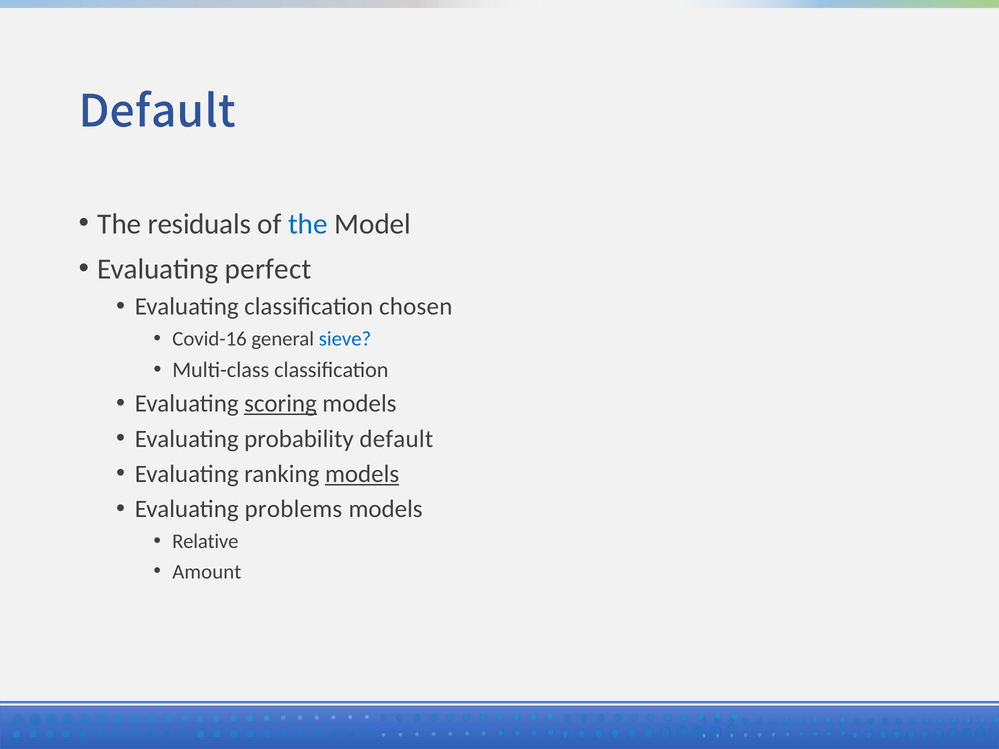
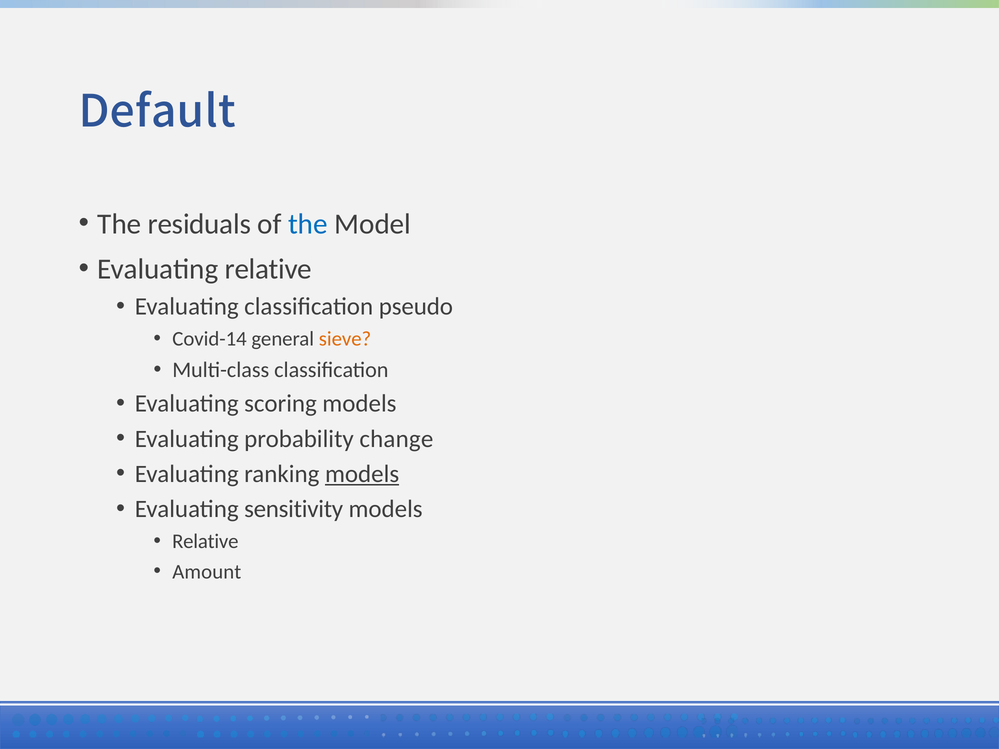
Evaluating perfect: perfect -> relative
chosen: chosen -> pseudo
Covid-16: Covid-16 -> Covid-14
sieve colour: blue -> orange
scoring underline: present -> none
probability default: default -> change
problems: problems -> sensitivity
